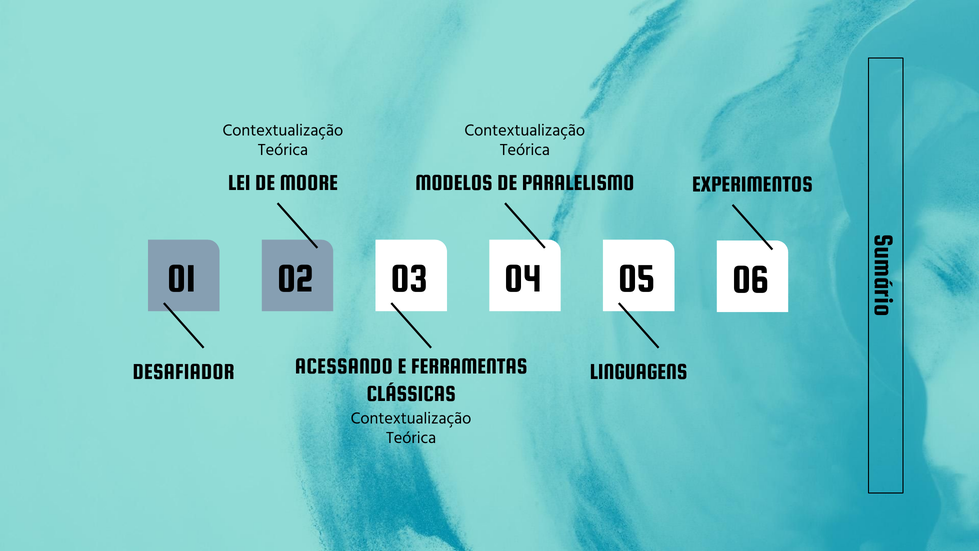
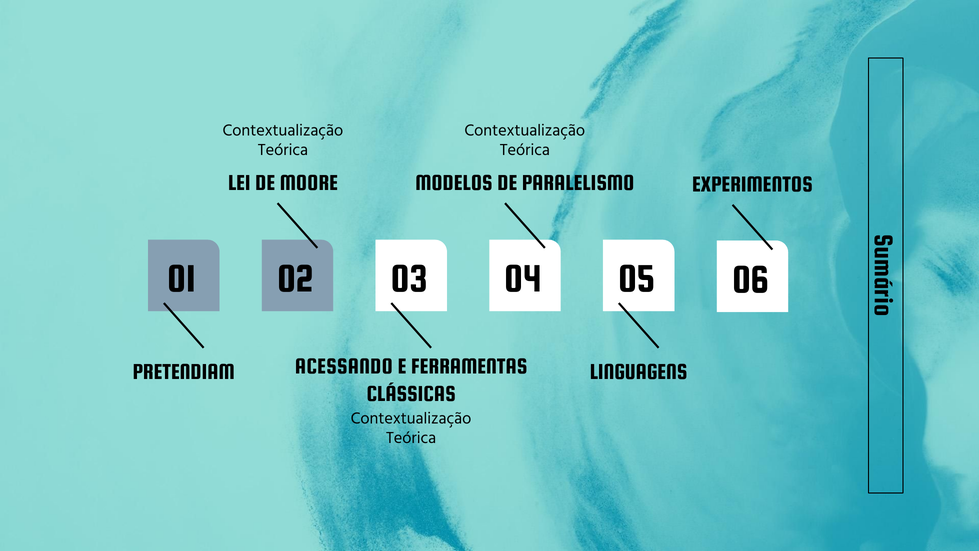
DESAFIADOR: DESAFIADOR -> PRETENDIAM
